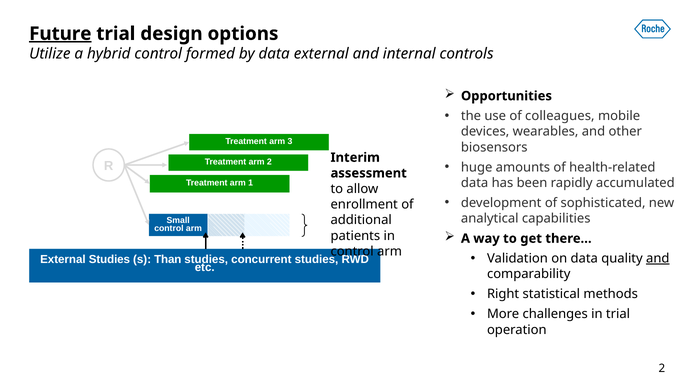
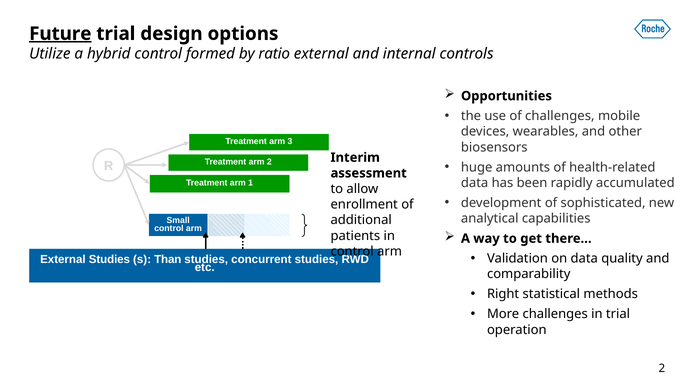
by data: data -> ratio
of colleagues: colleagues -> challenges
and at (658, 258) underline: present -> none
